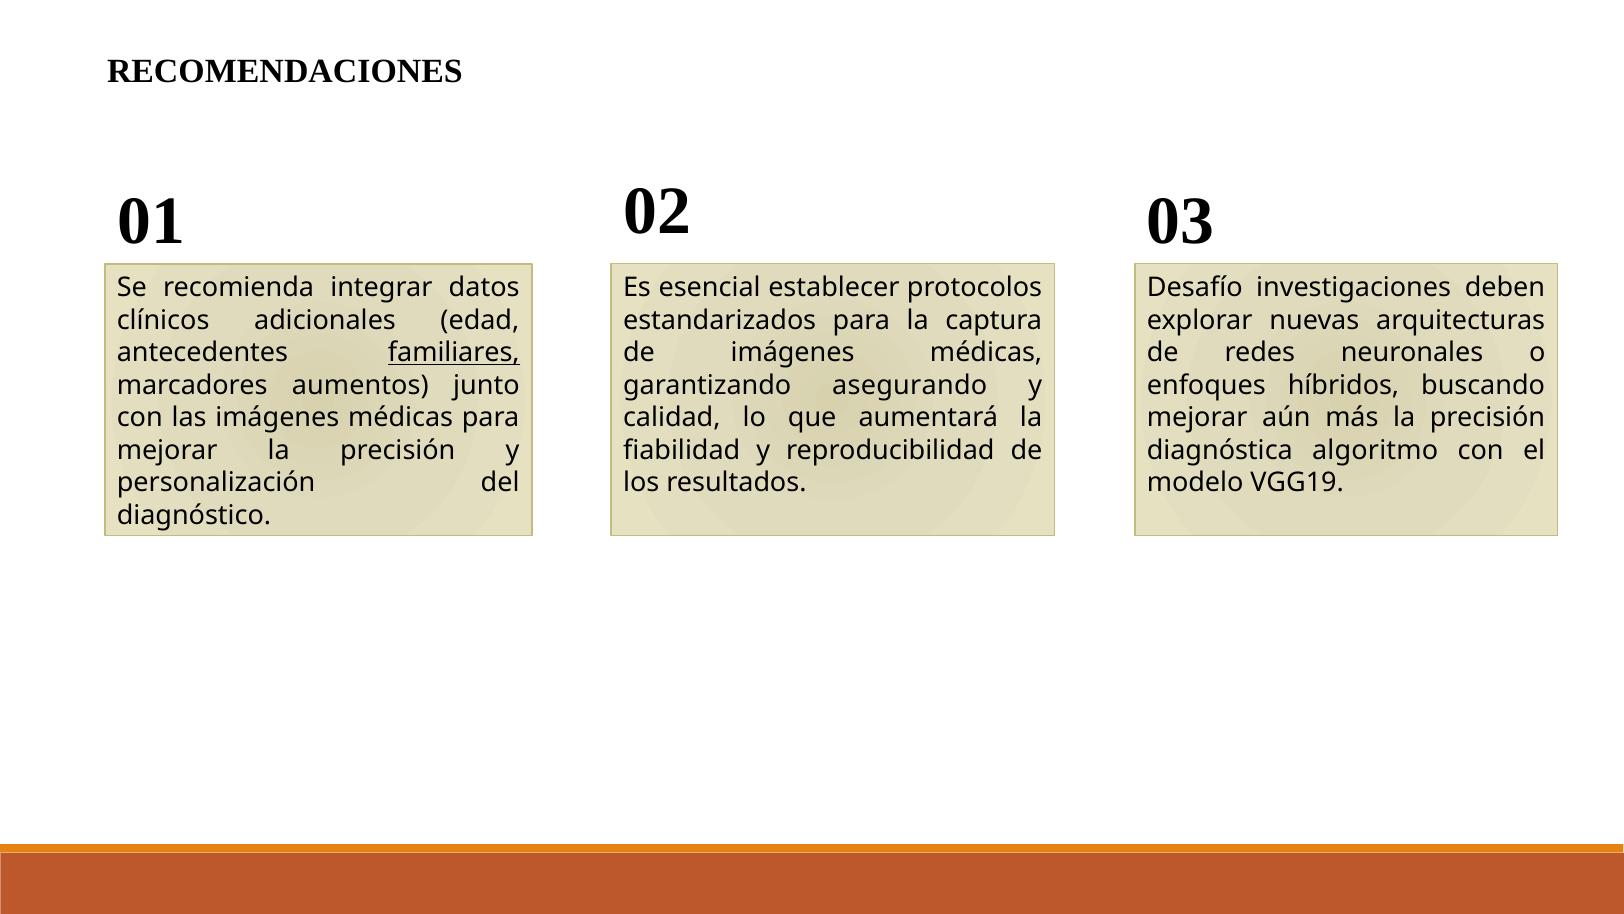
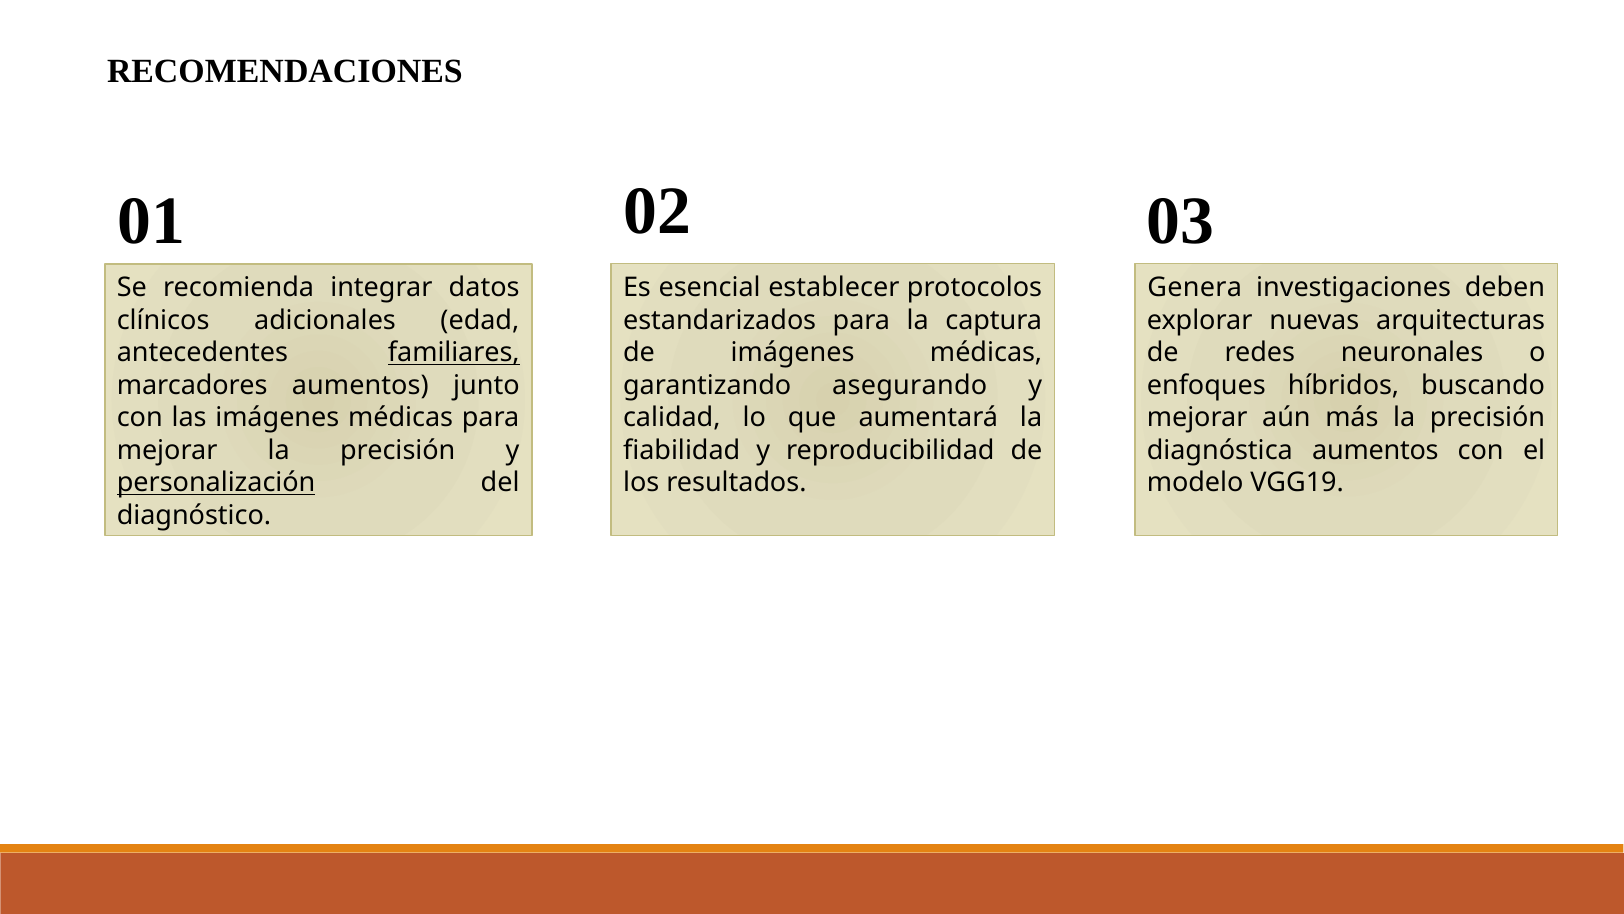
Desafío: Desafío -> Genera
diagnóstica algoritmo: algoritmo -> aumentos
personalización underline: none -> present
